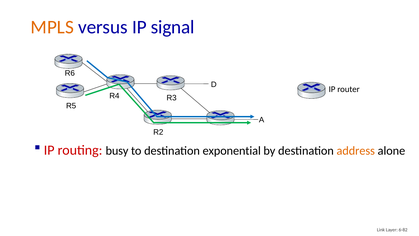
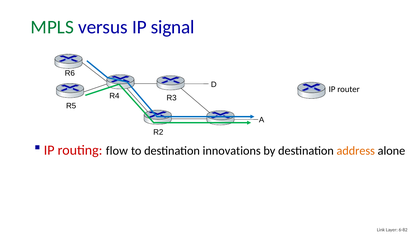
MPLS colour: orange -> green
busy: busy -> flow
exponential: exponential -> innovations
